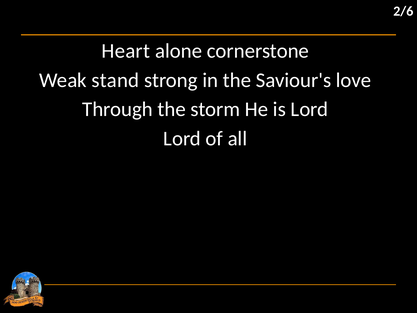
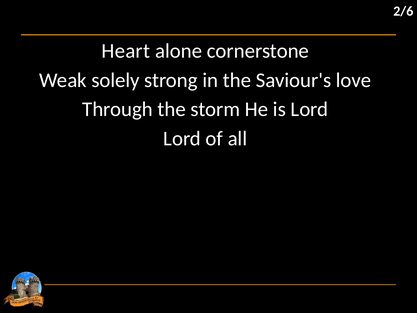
stand: stand -> solely
